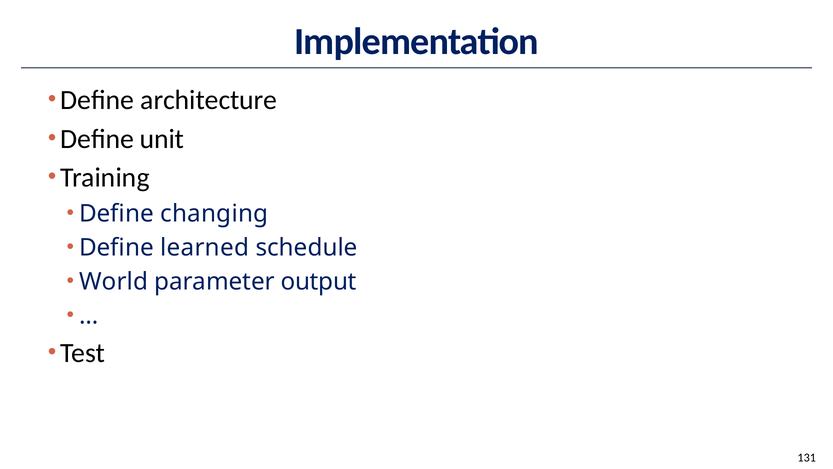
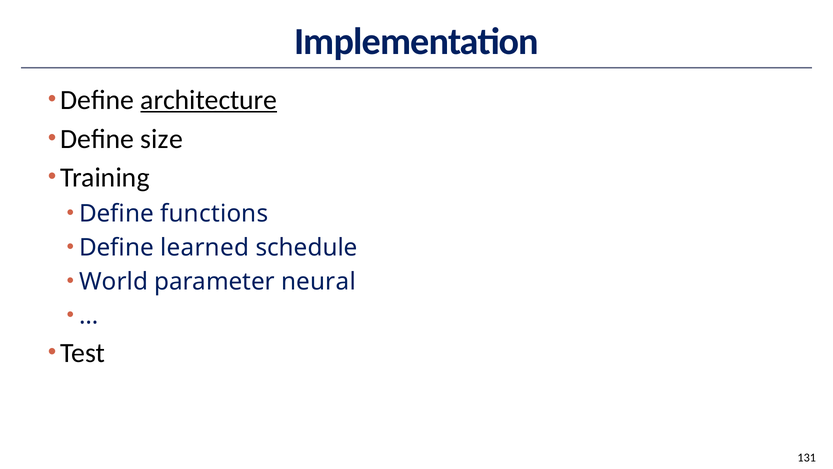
architecture underline: none -> present
unit: unit -> size
changing: changing -> functions
output: output -> neural
